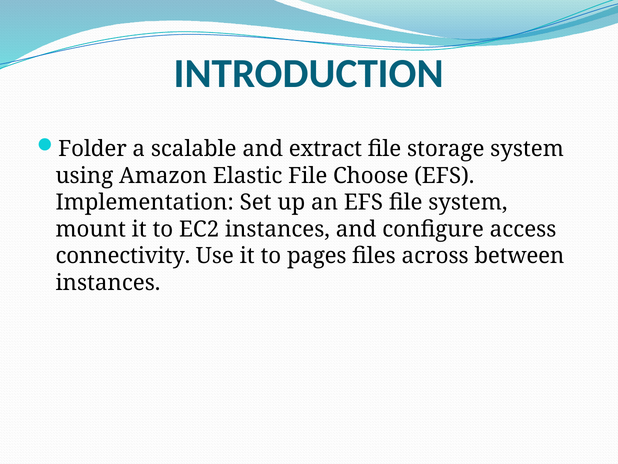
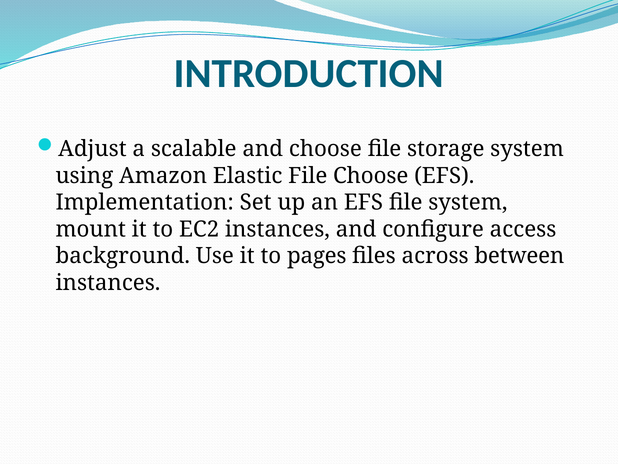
Folder: Folder -> Adjust
and extract: extract -> choose
connectivity: connectivity -> background
